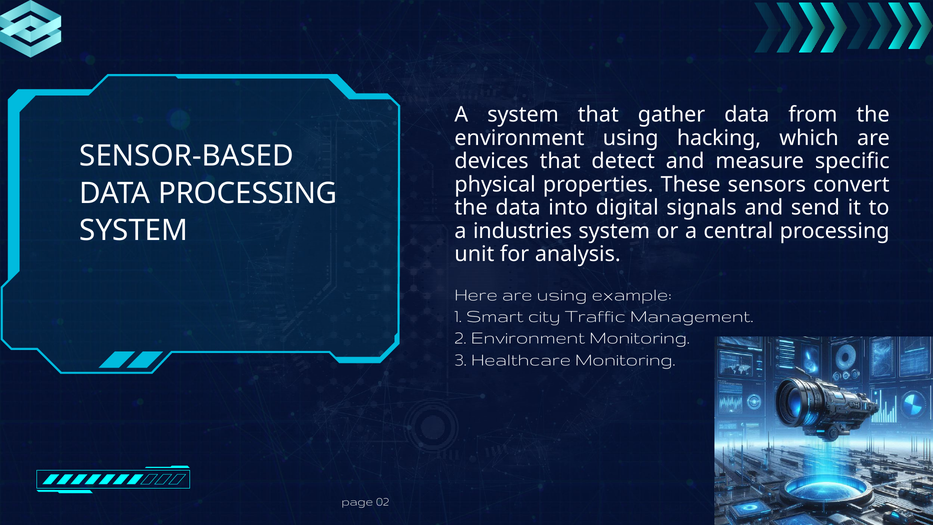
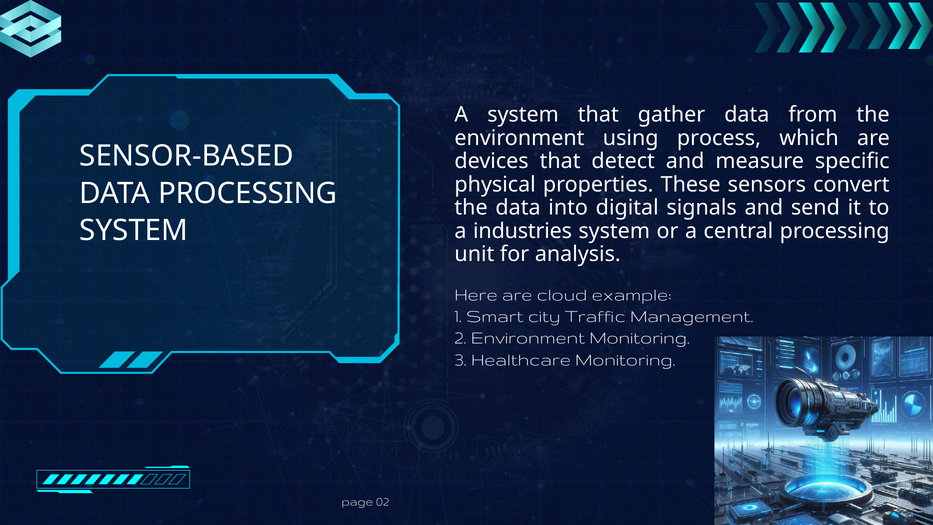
hacking: hacking -> process
are using: using -> cloud
